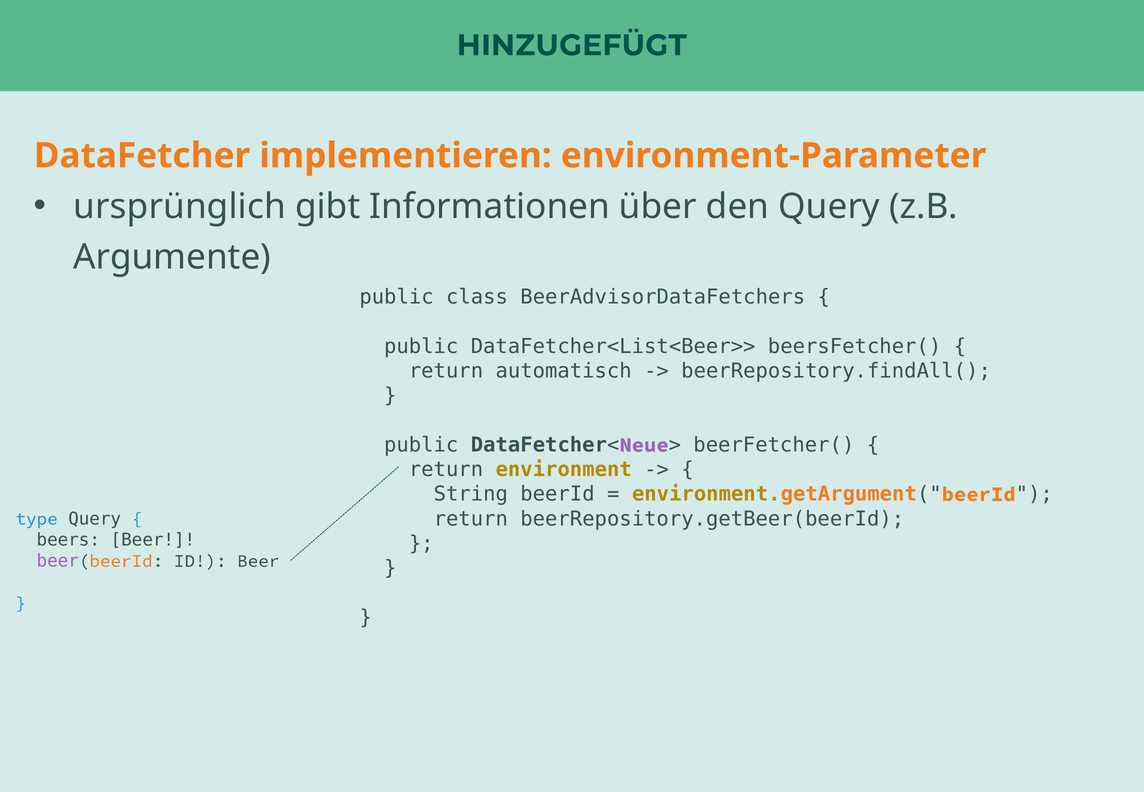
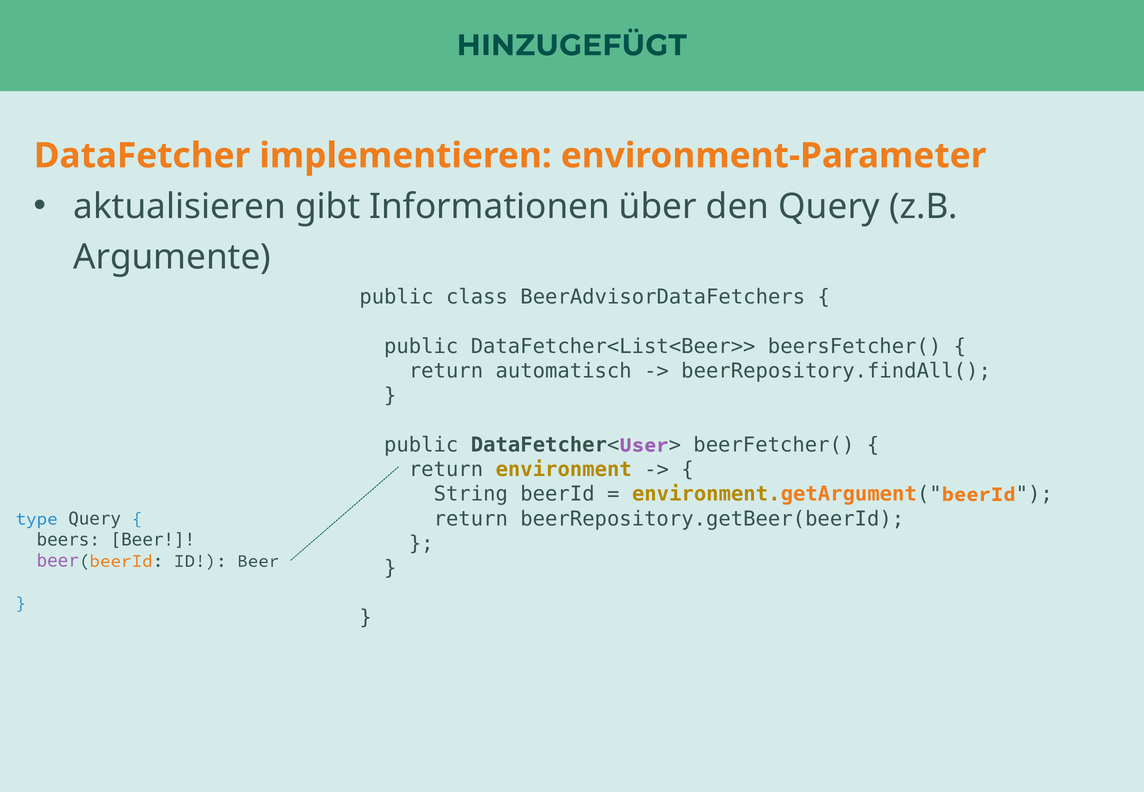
ursprünglich: ursprünglich -> aktualisieren
Neue: Neue -> User
